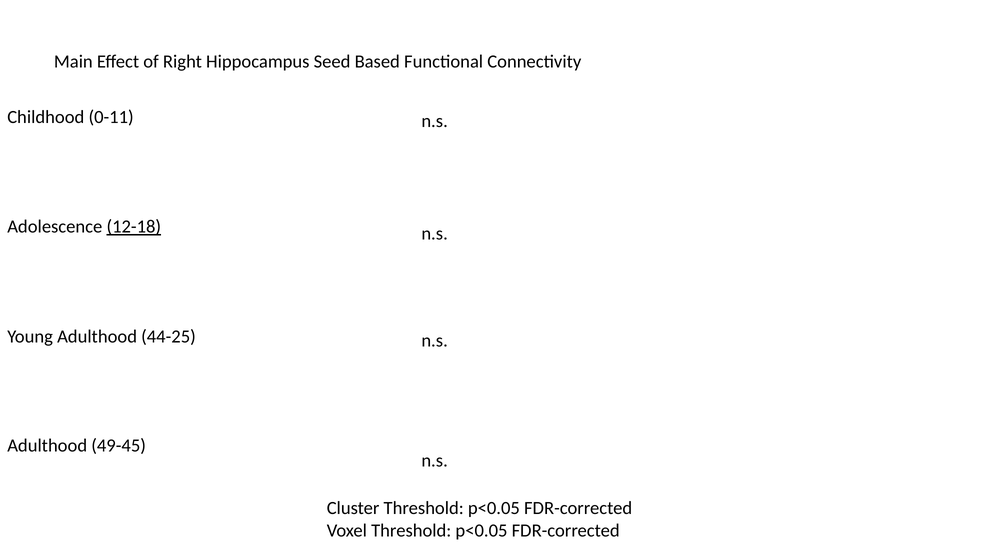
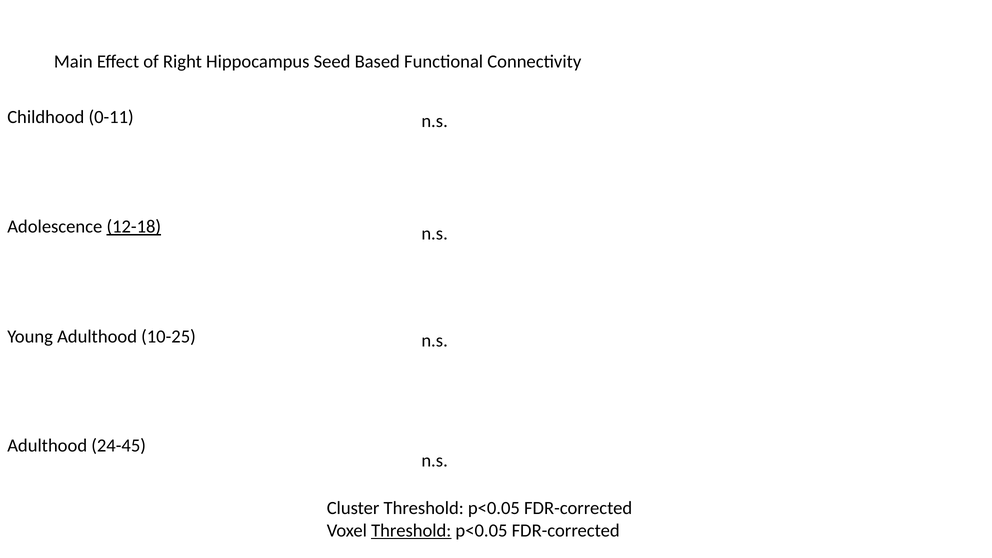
44-25: 44-25 -> 10-25
49-45: 49-45 -> 24-45
Threshold at (411, 530) underline: none -> present
